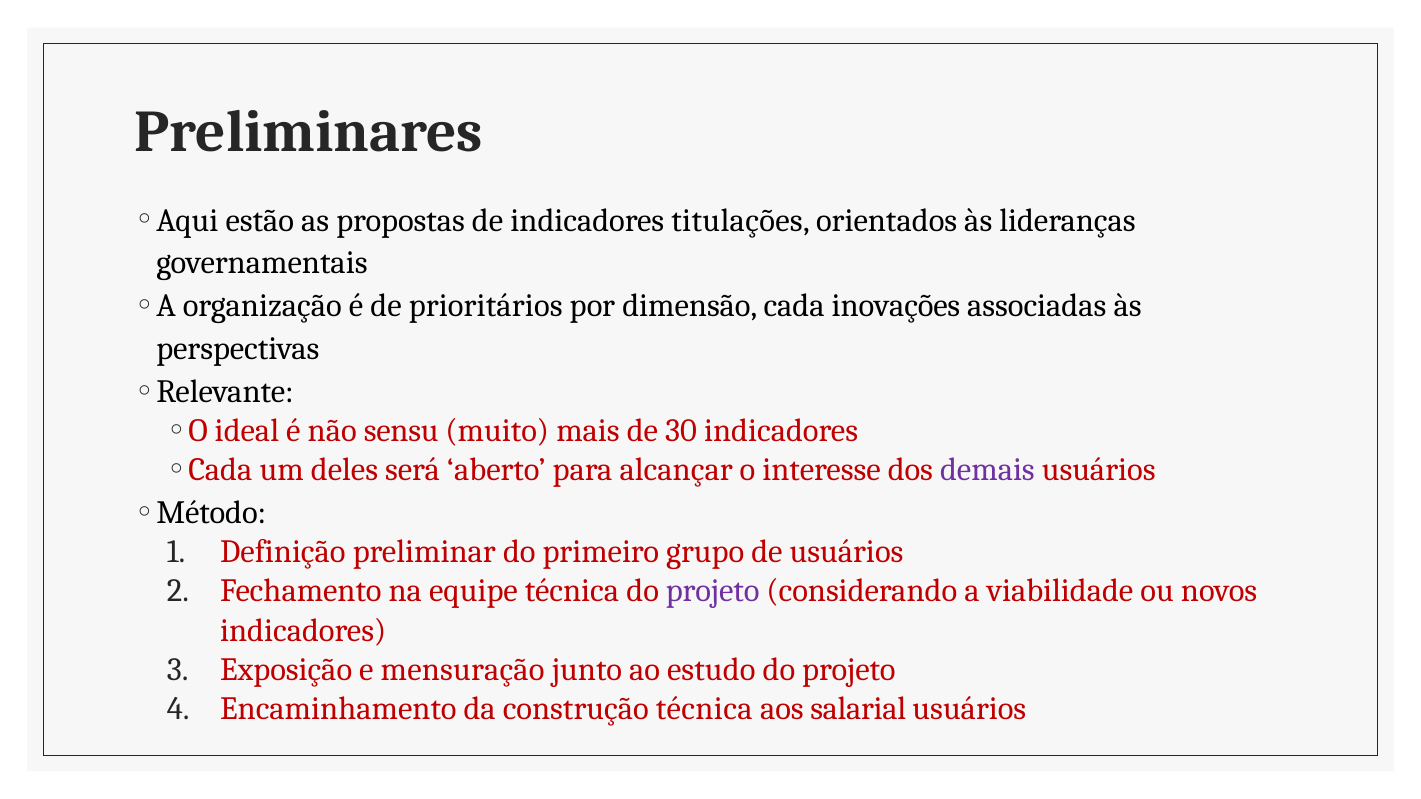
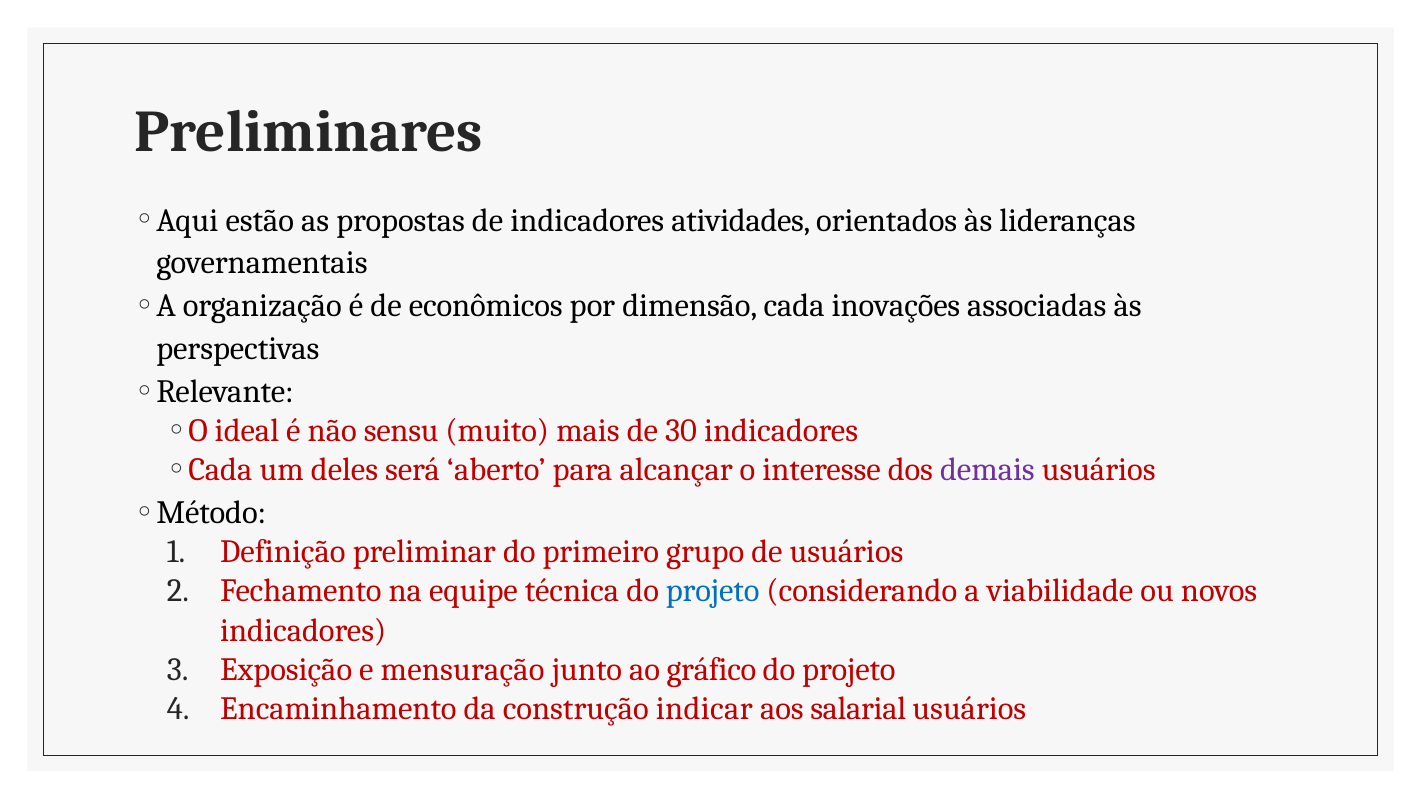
titulações: titulações -> atividades
prioritários: prioritários -> econômicos
projeto at (713, 591) colour: purple -> blue
estudo: estudo -> gráfico
construção técnica: técnica -> indicar
